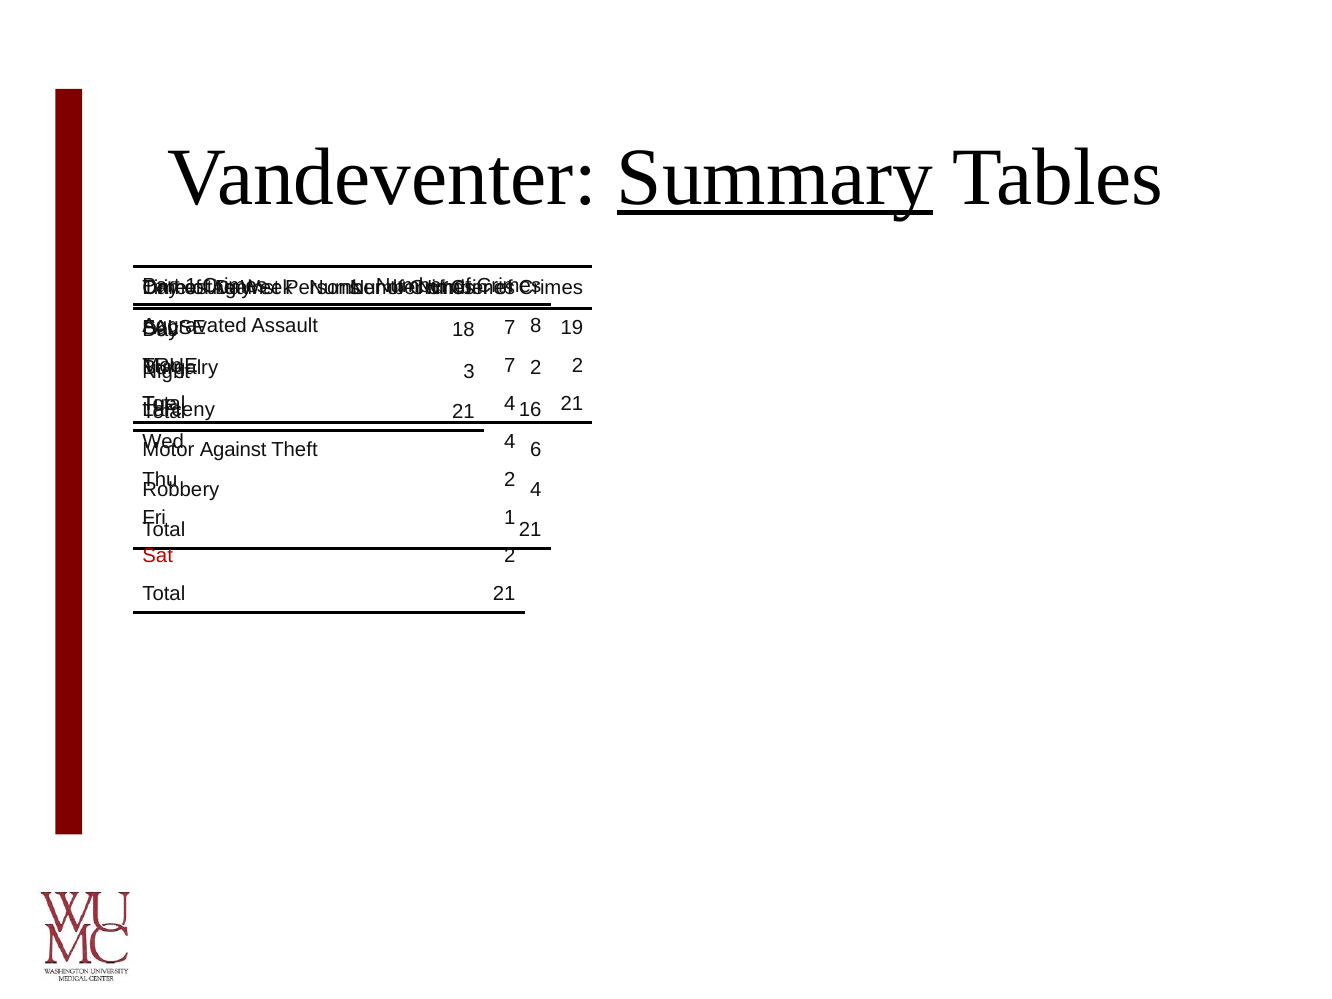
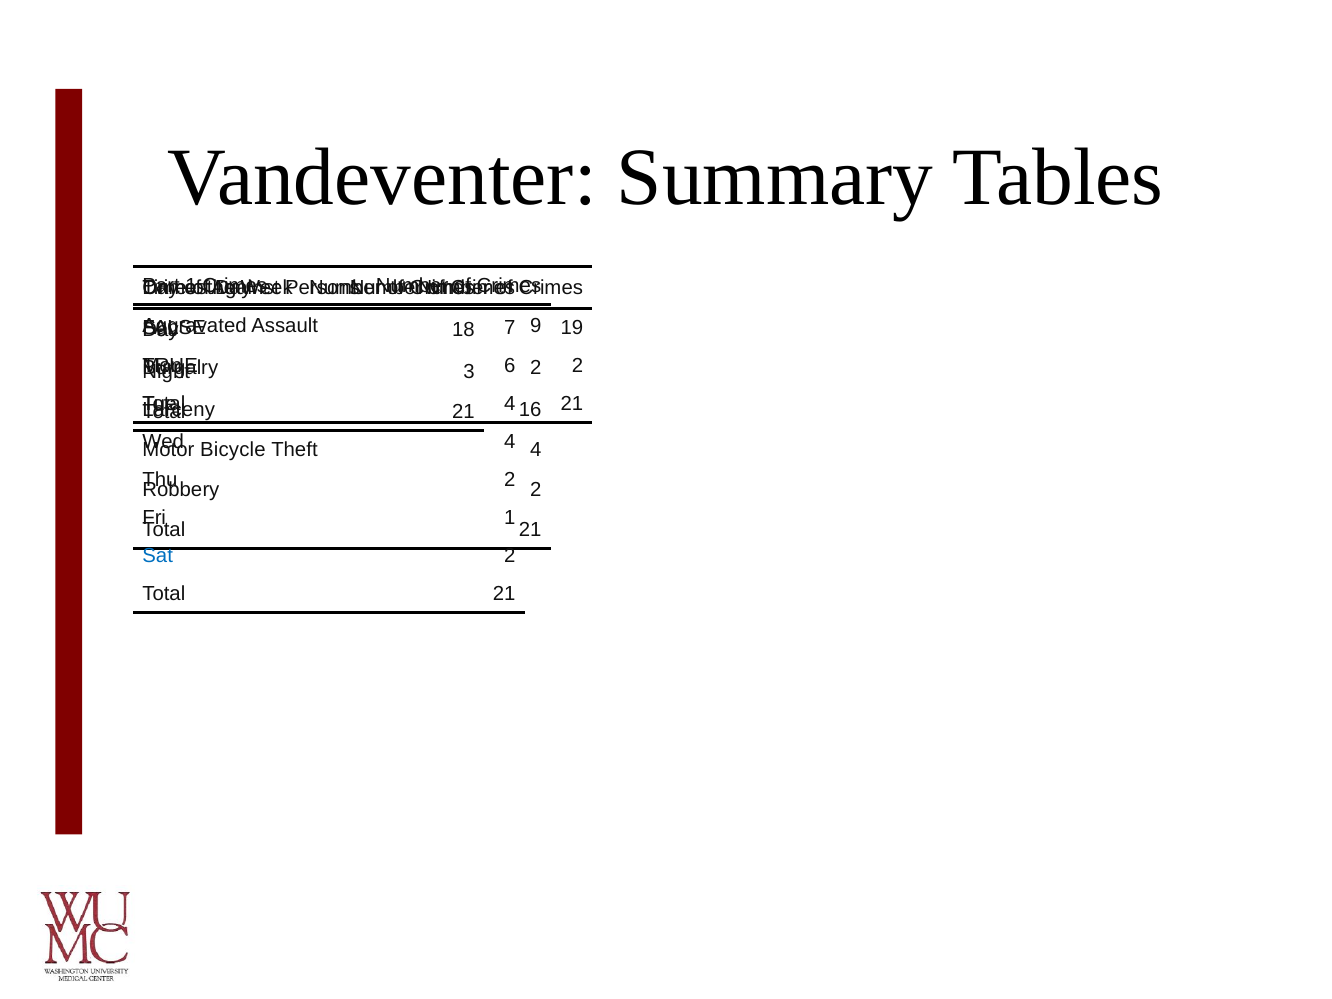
Summary underline: present -> none
8: 8 -> 9
7 at (510, 366): 7 -> 6
Against at (233, 450): Against -> Bicycle
Theft 6: 6 -> 4
4 at (536, 490): 4 -> 2
Sat colour: red -> blue
